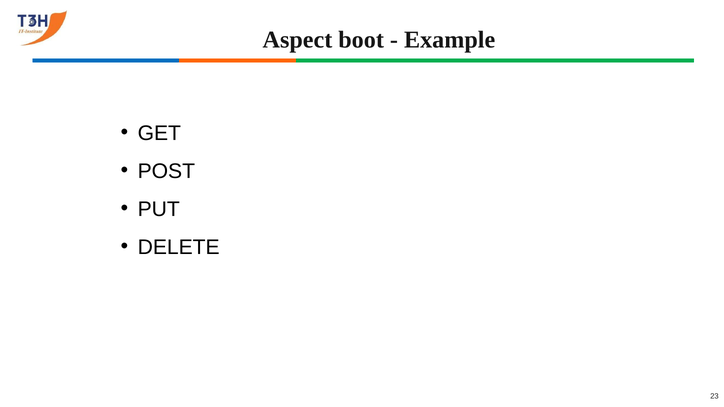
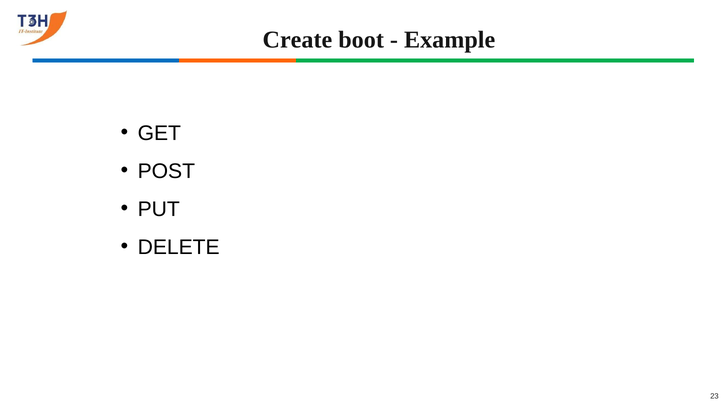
Aspect: Aspect -> Create
